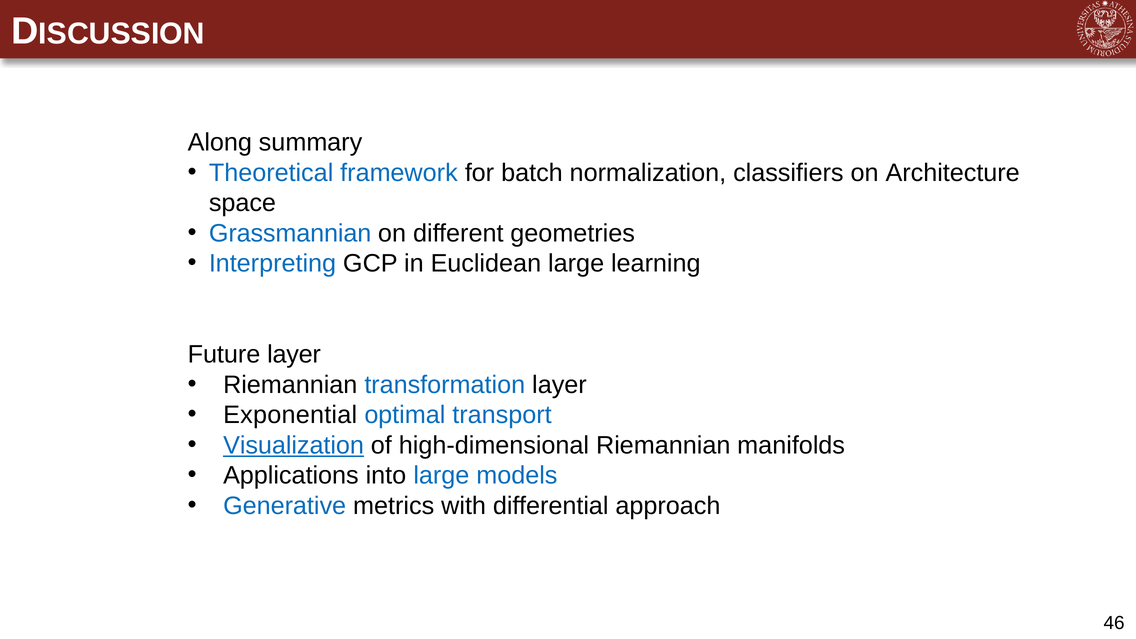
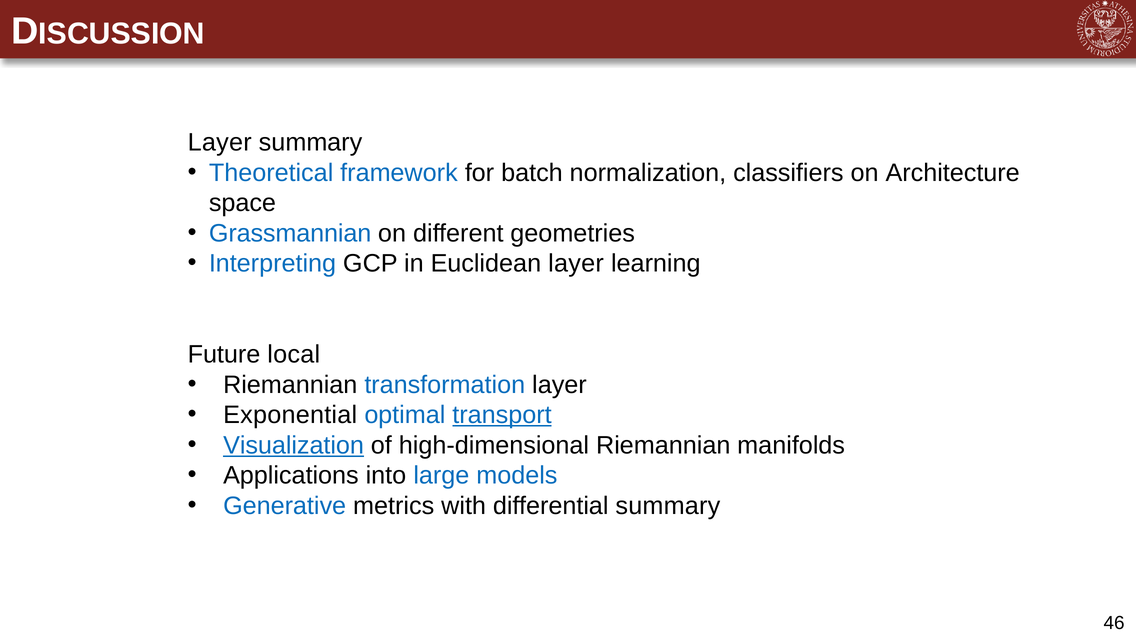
Along at (220, 142): Along -> Layer
Euclidean large: large -> layer
Future layer: layer -> local
transport underline: none -> present
differential approach: approach -> summary
